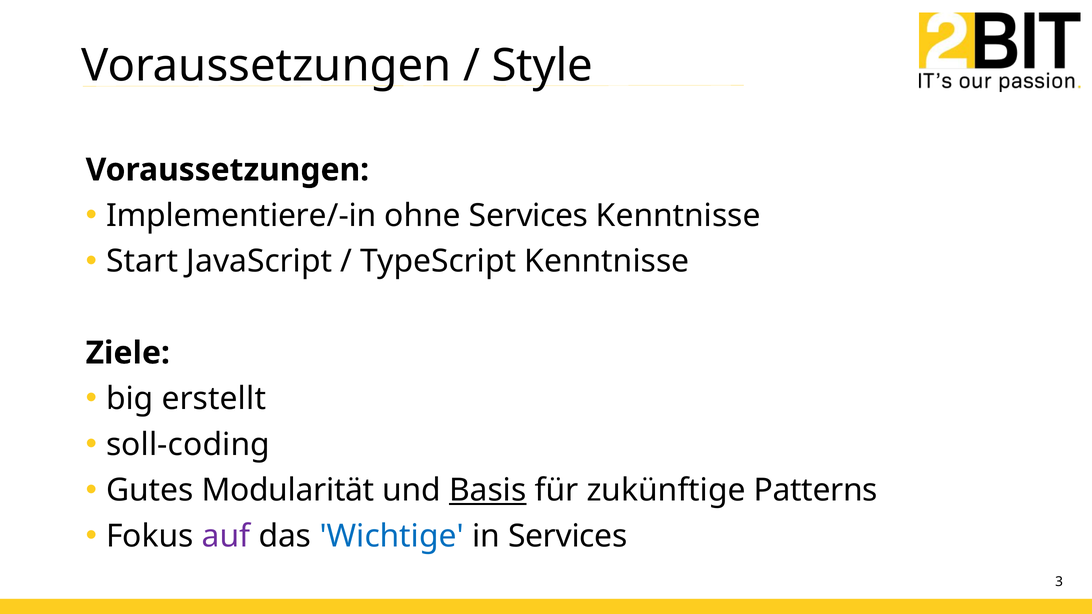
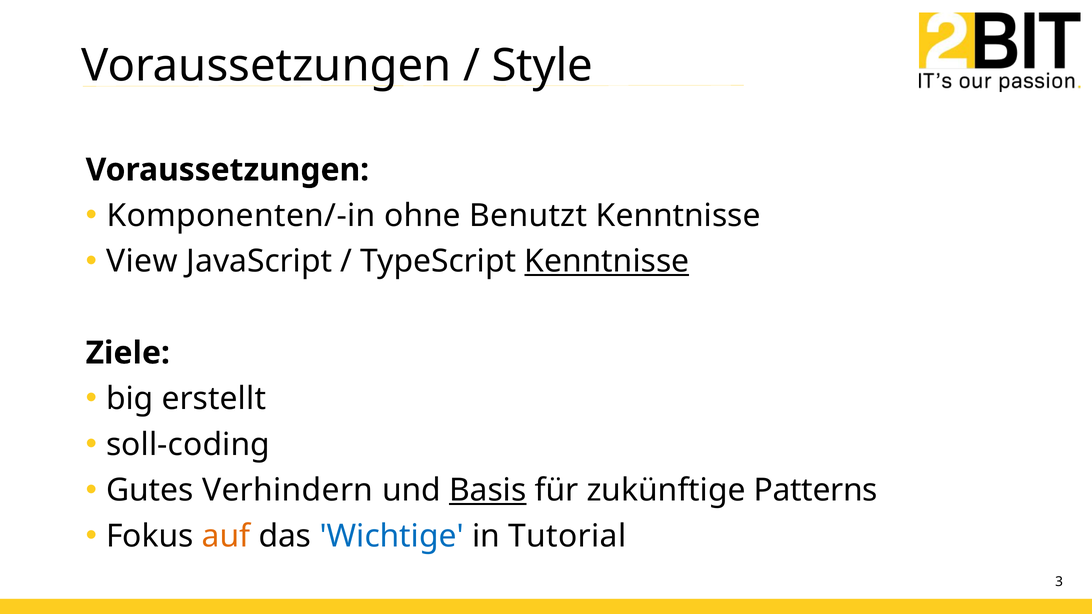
Implementiere/-in: Implementiere/-in -> Komponenten/-in
ohne Services: Services -> Benutzt
Start: Start -> View
Kenntnisse at (607, 262) underline: none -> present
Modularität: Modularität -> Verhindern
auf colour: purple -> orange
in Services: Services -> Tutorial
